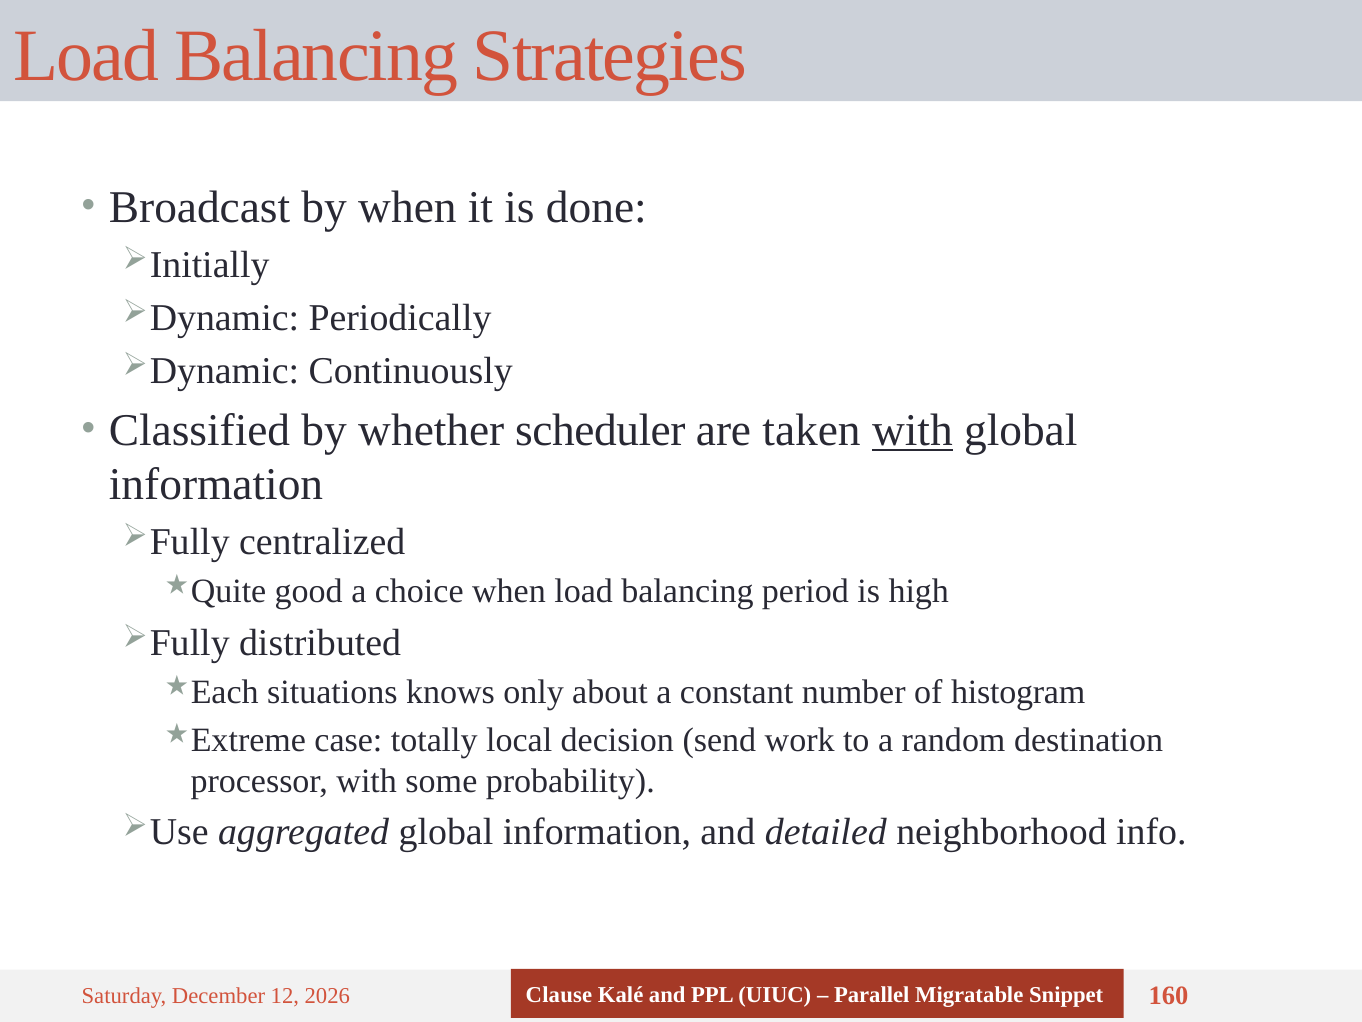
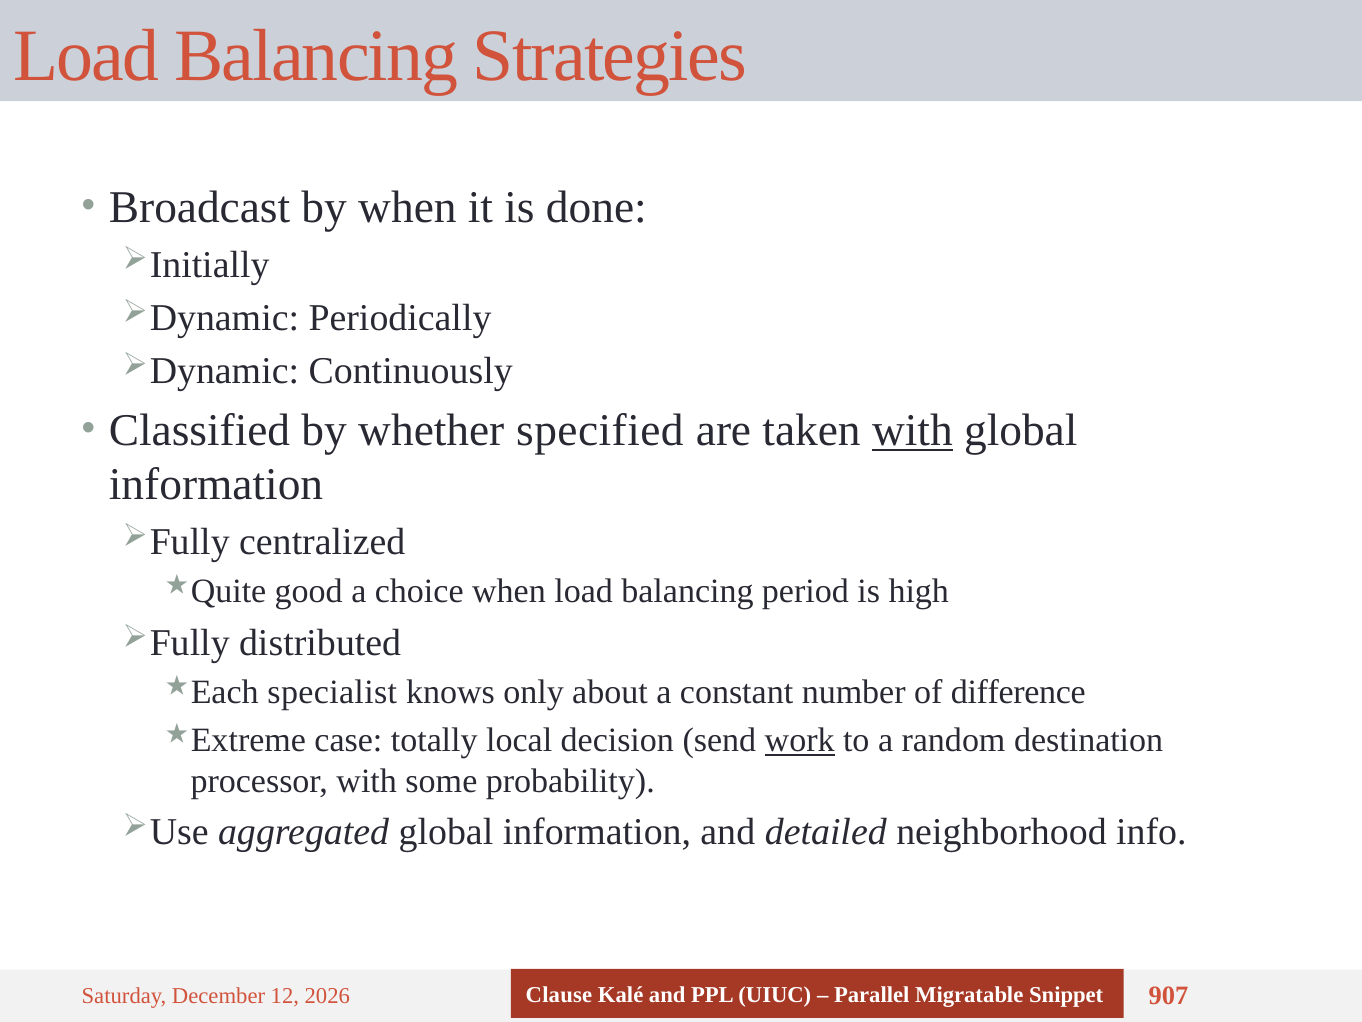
scheduler: scheduler -> specified
situations: situations -> specialist
histogram: histogram -> difference
work underline: none -> present
160: 160 -> 907
